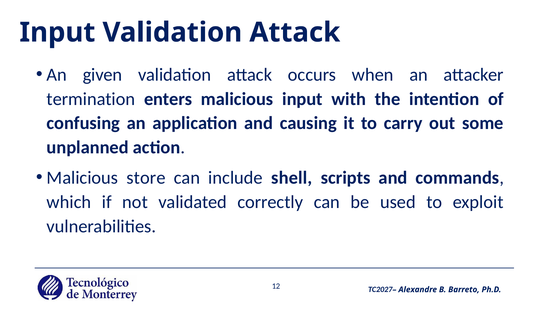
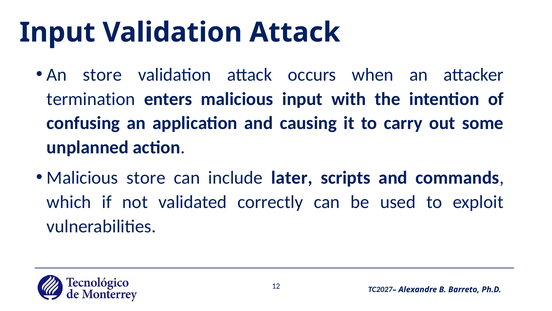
An given: given -> store
shell: shell -> later
